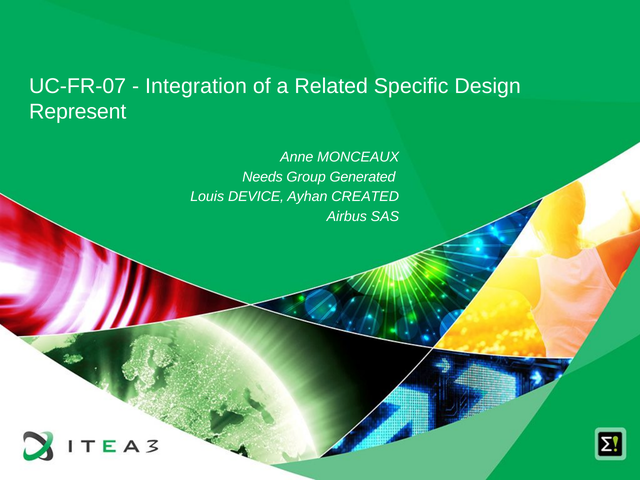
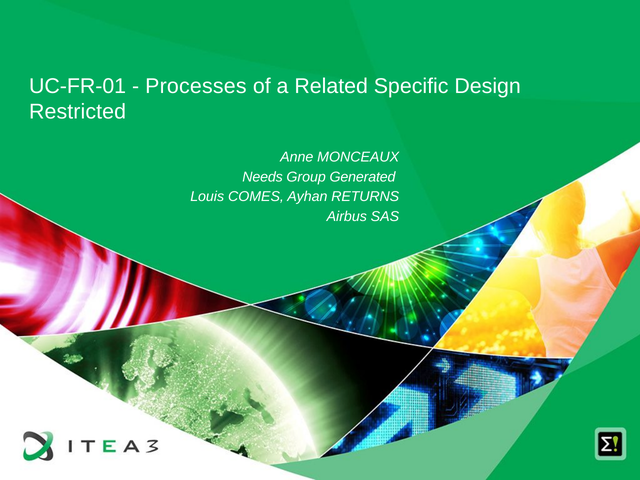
UC-FR-07: UC-FR-07 -> UC-FR-01
Integration: Integration -> Processes
Represent: Represent -> Restricted
DEVICE: DEVICE -> COMES
CREATED: CREATED -> RETURNS
